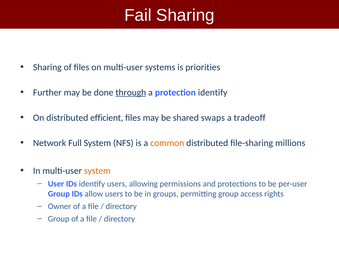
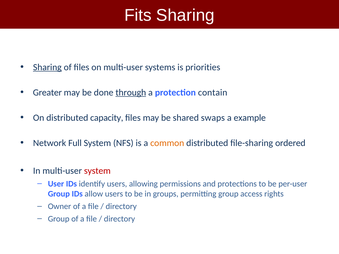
Fail: Fail -> Fits
Sharing at (47, 67) underline: none -> present
Further: Further -> Greater
protection identify: identify -> contain
efficient: efficient -> capacity
tradeoff: tradeoff -> example
millions: millions -> ordered
system at (97, 171) colour: orange -> red
